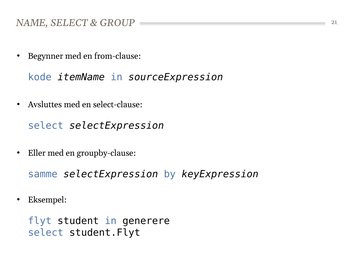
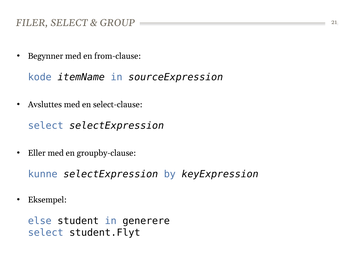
NAME: NAME -> FILER
samme: samme -> kunne
flyt: flyt -> else
